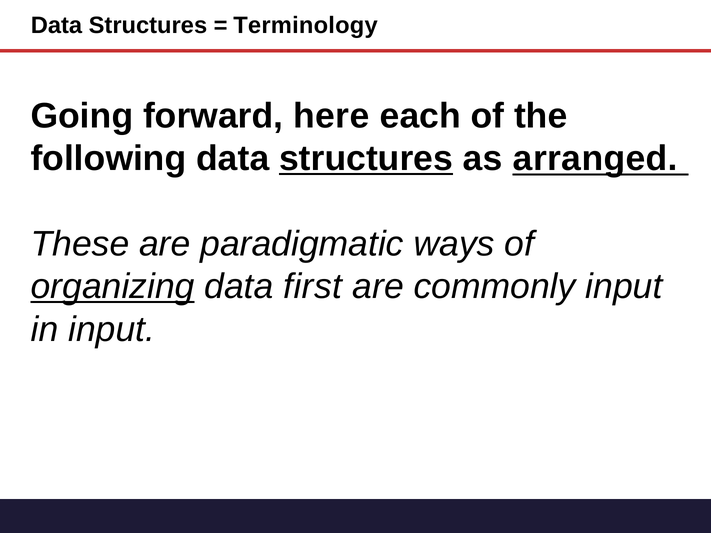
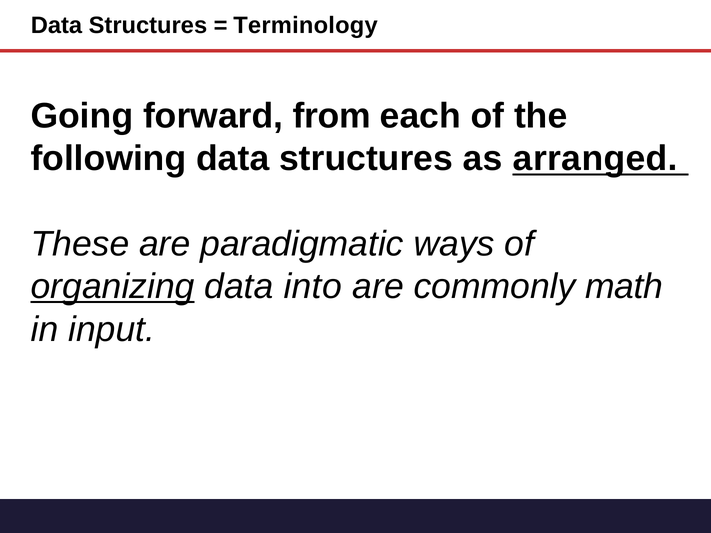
here: here -> from
structures at (366, 159) underline: present -> none
first: first -> into
commonly input: input -> math
